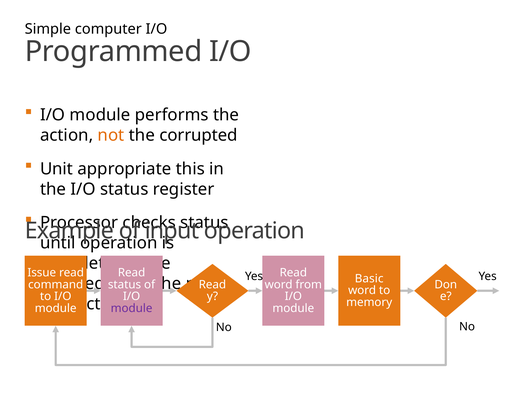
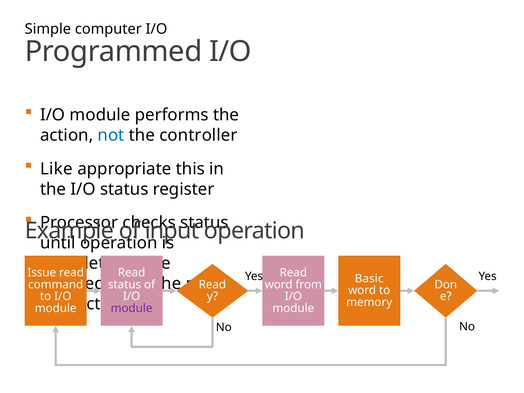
not colour: orange -> blue
corrupted: corrupted -> controller
Unit: Unit -> Like
